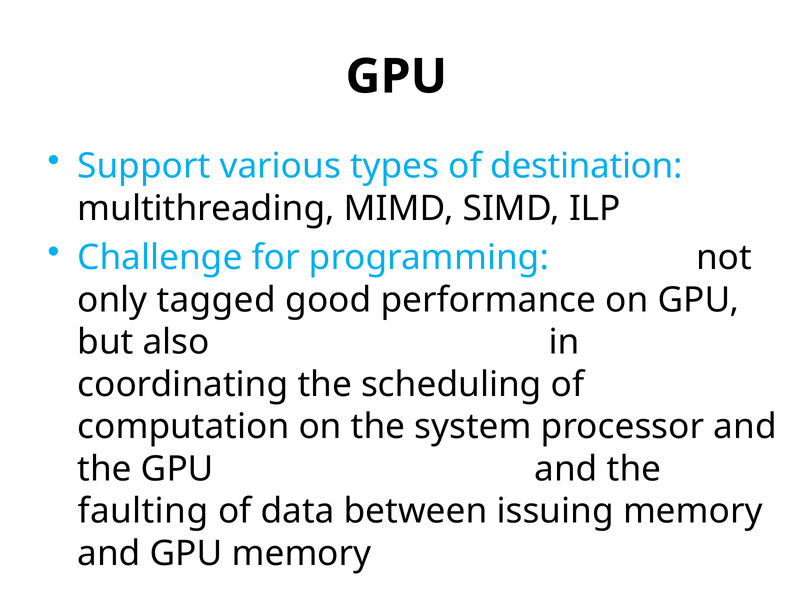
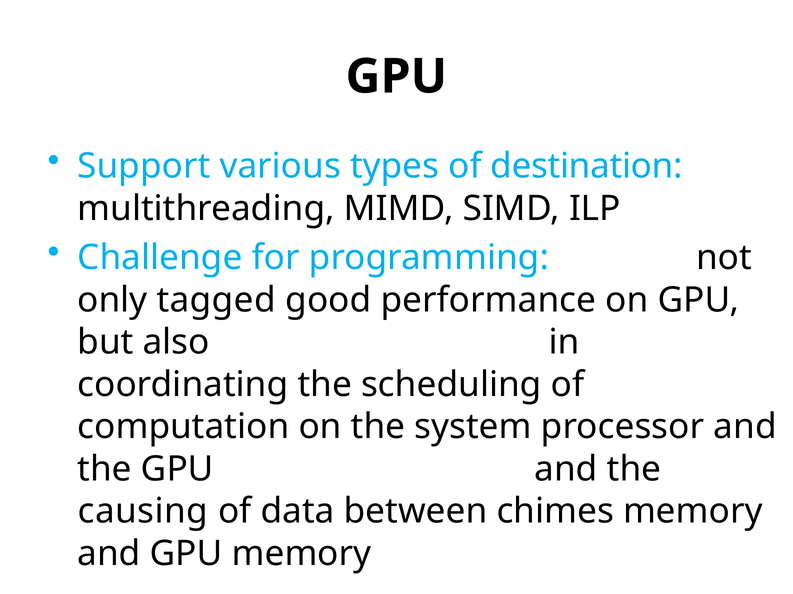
faulting: faulting -> causing
issuing: issuing -> chimes
